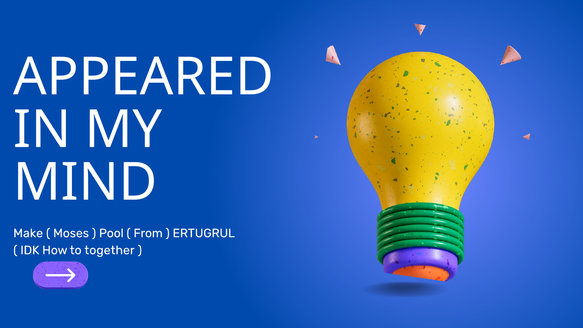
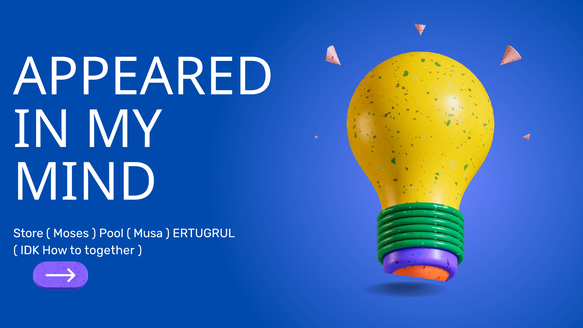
Make: Make -> Store
From: From -> Musa
